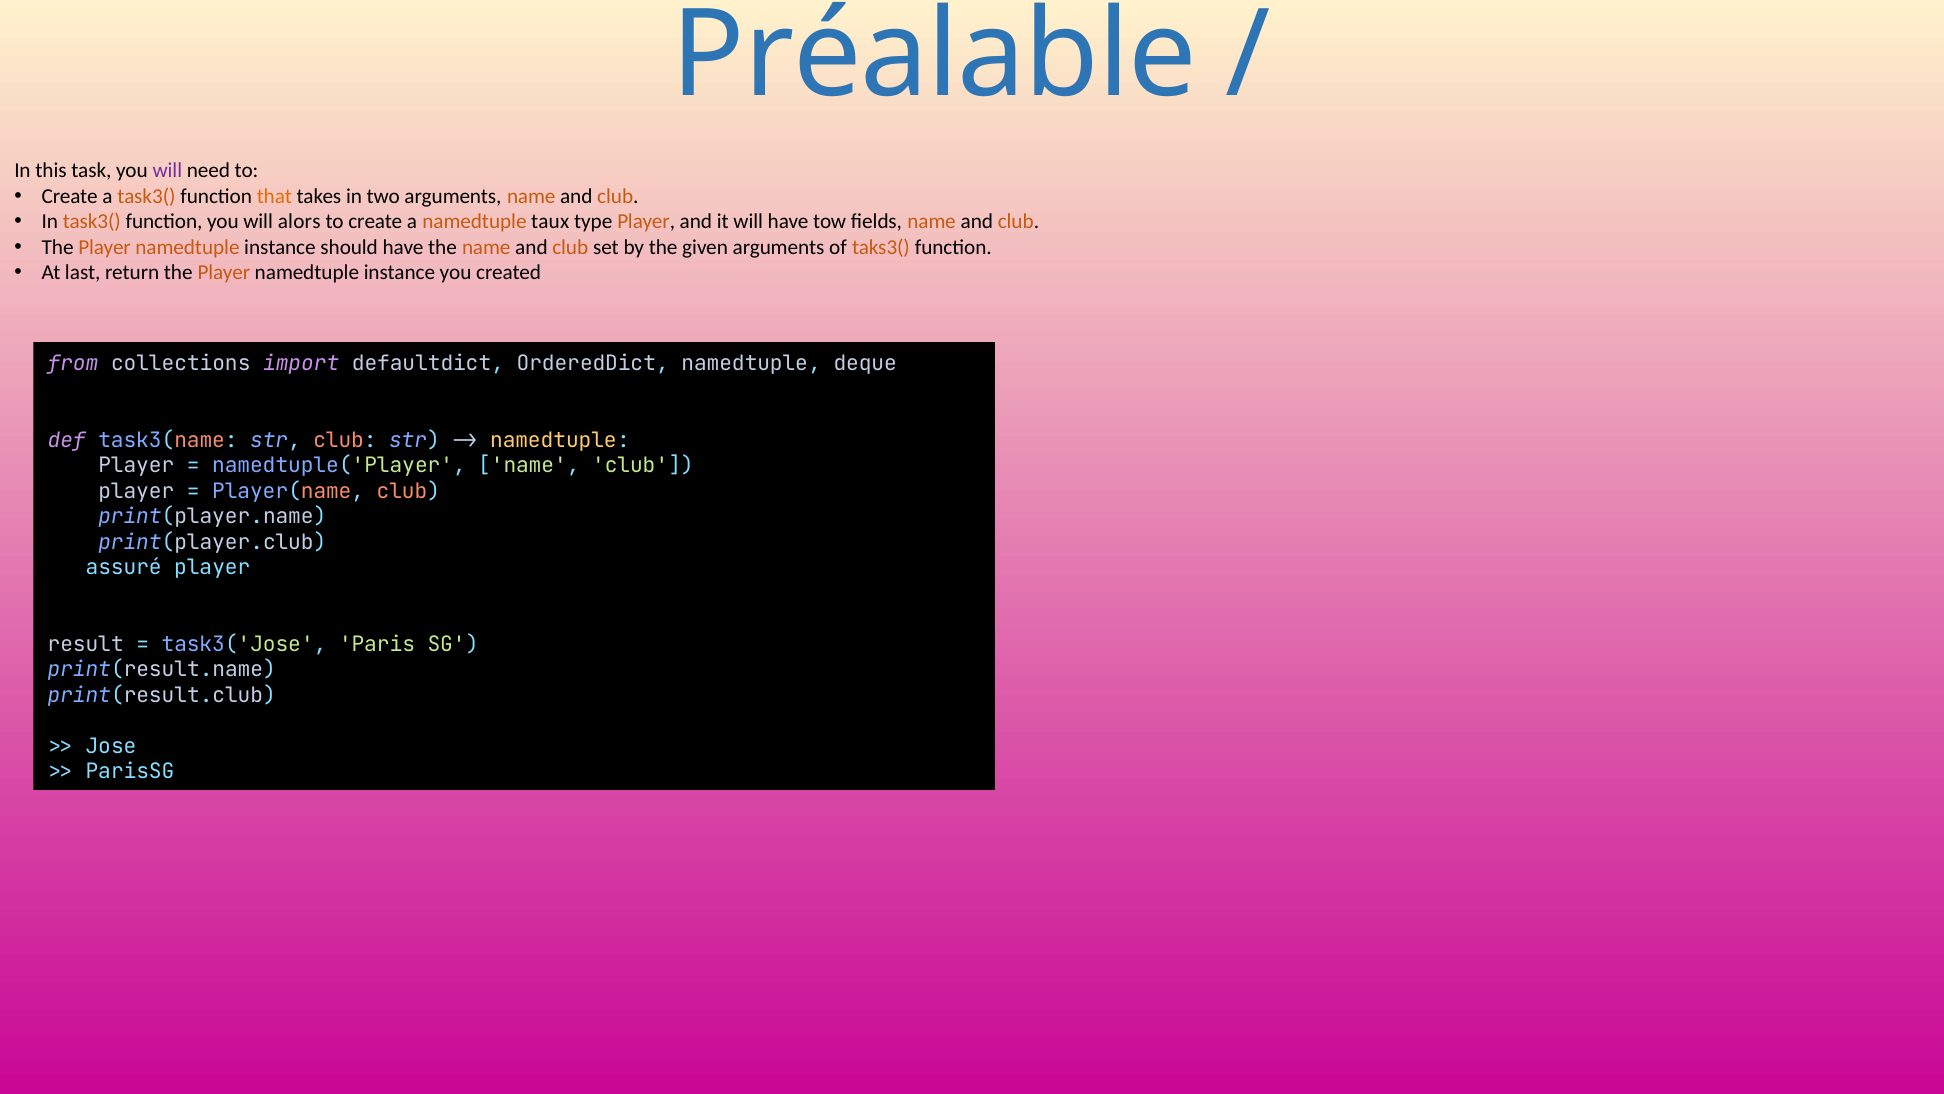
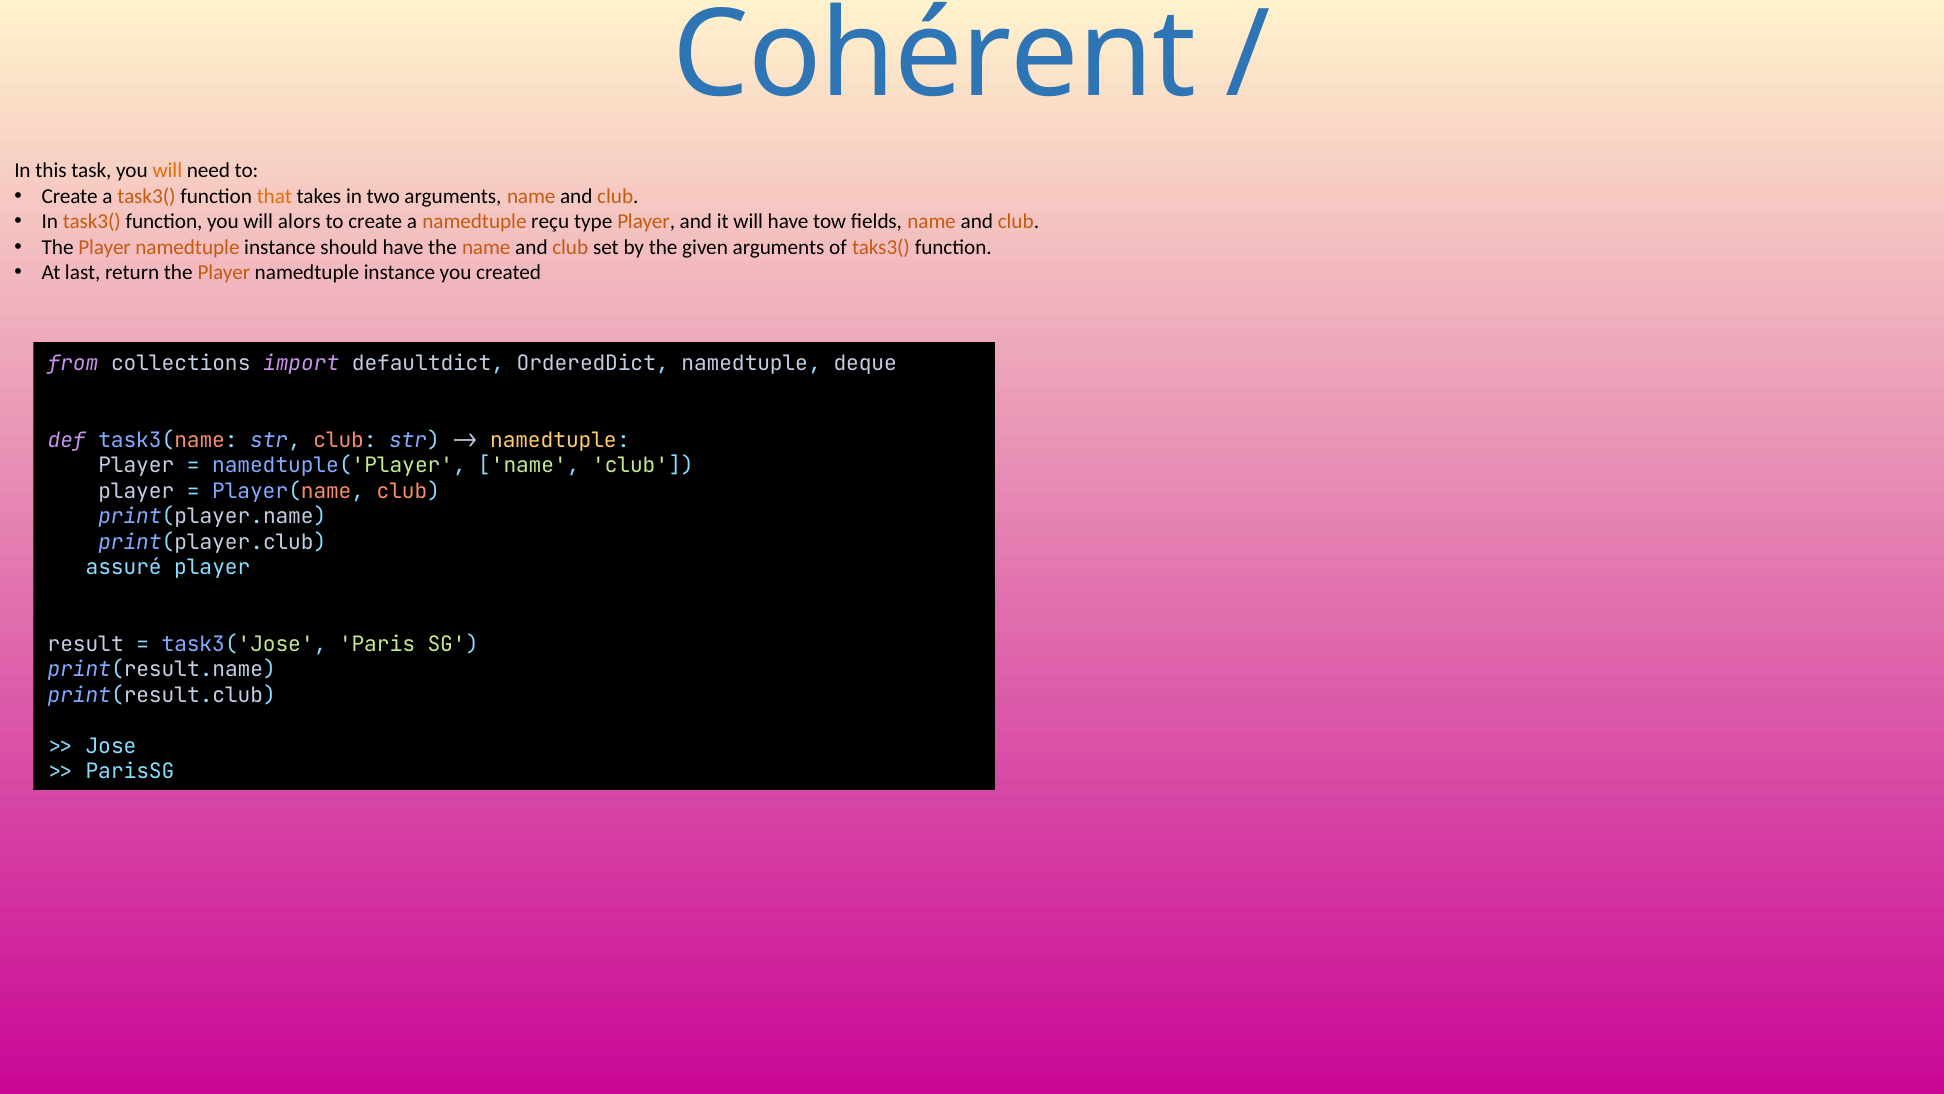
Préalable: Préalable -> Cohérent
will at (167, 171) colour: purple -> orange
taux: taux -> reçu
